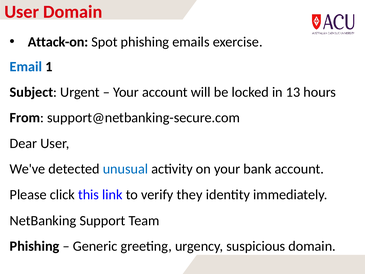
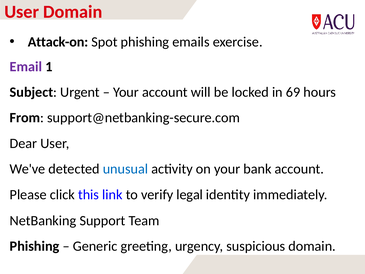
Email colour: blue -> purple
13: 13 -> 69
they: they -> legal
